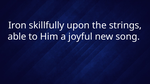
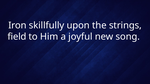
able: able -> field
